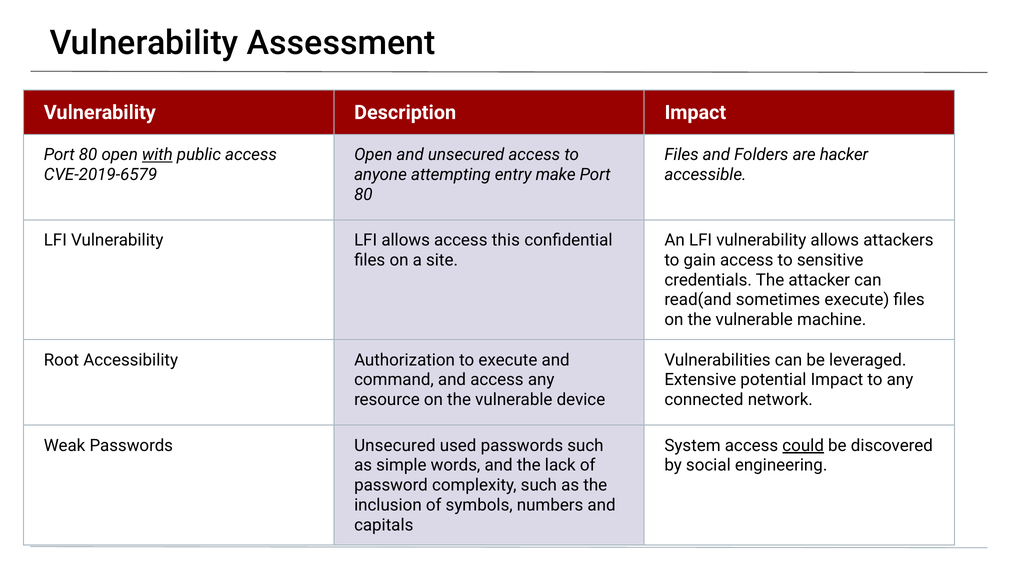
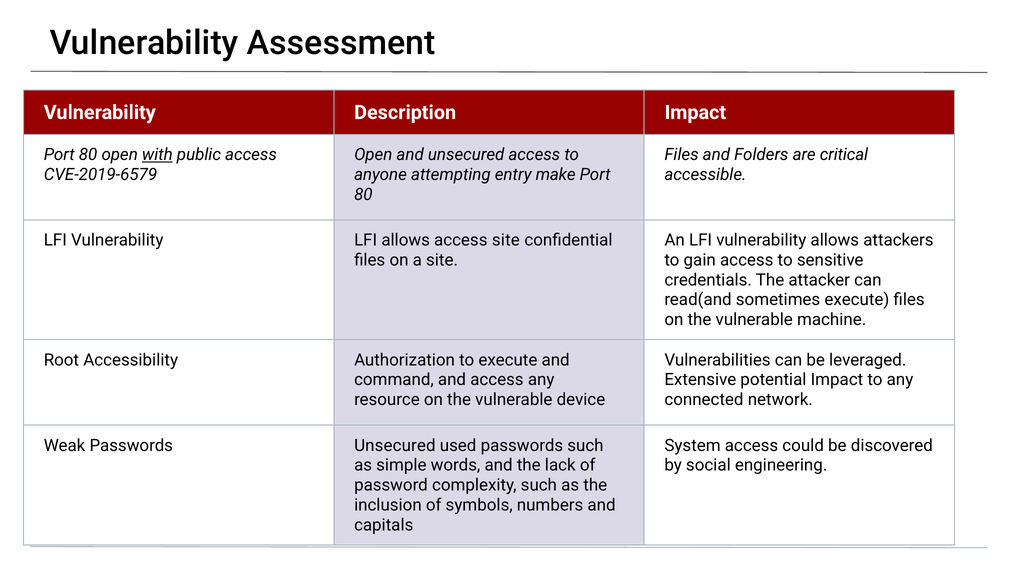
are hacker: hacker -> critical
access this: this -> site
could underline: present -> none
